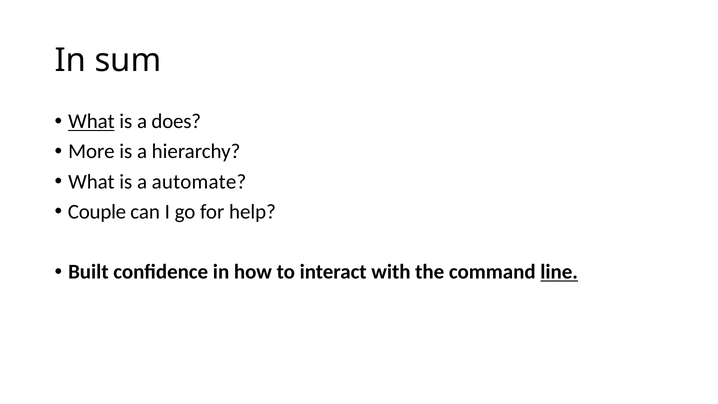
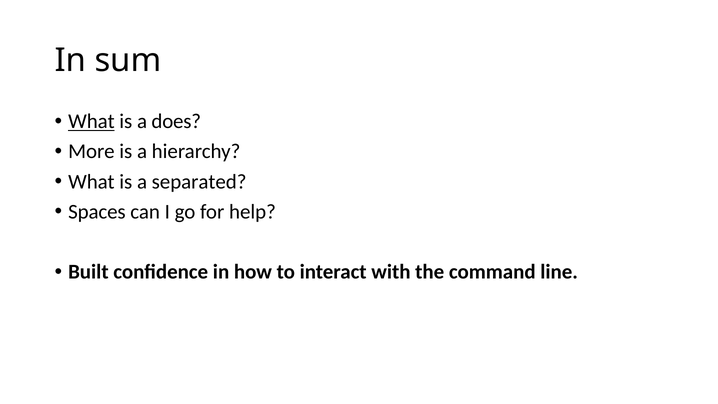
automate: automate -> separated
Couple: Couple -> Spaces
line underline: present -> none
